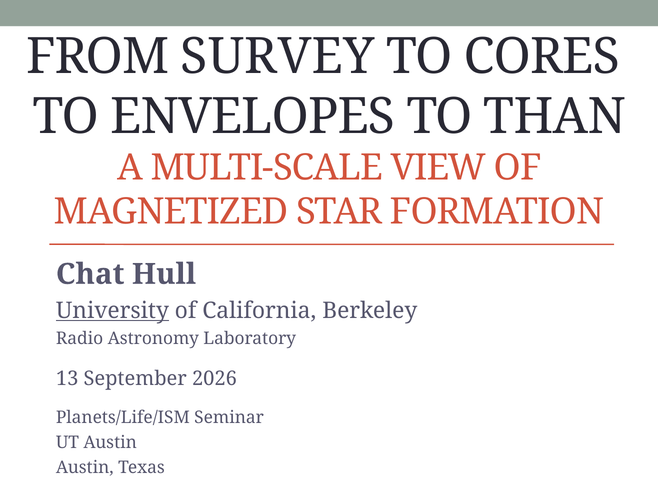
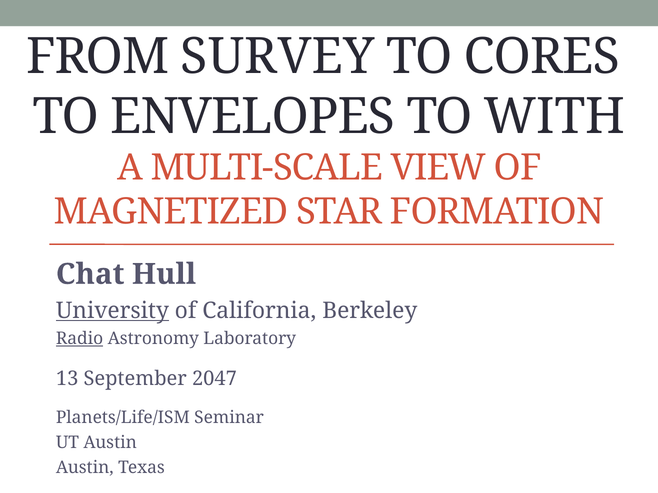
THAN: THAN -> WITH
Radio underline: none -> present
2026: 2026 -> 2047
